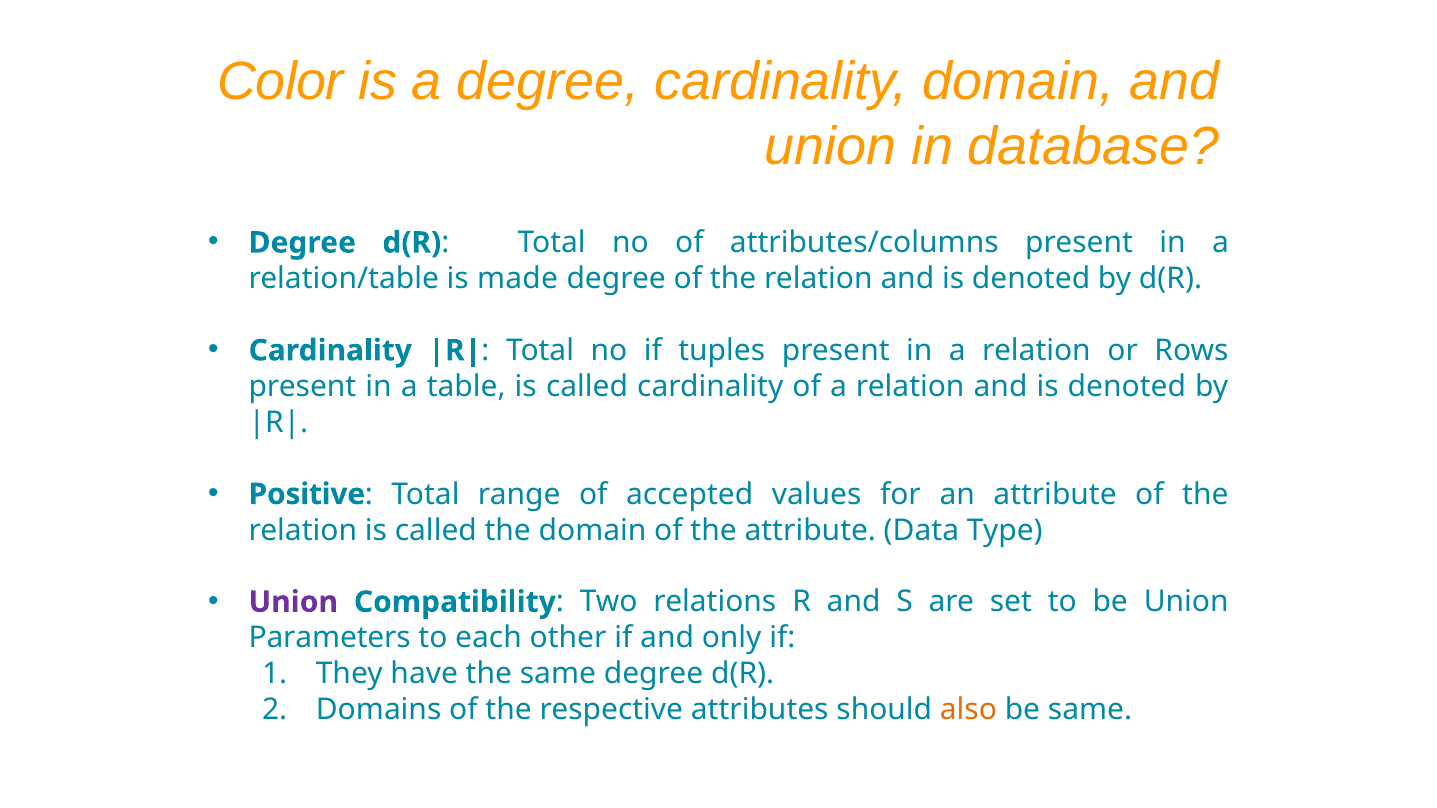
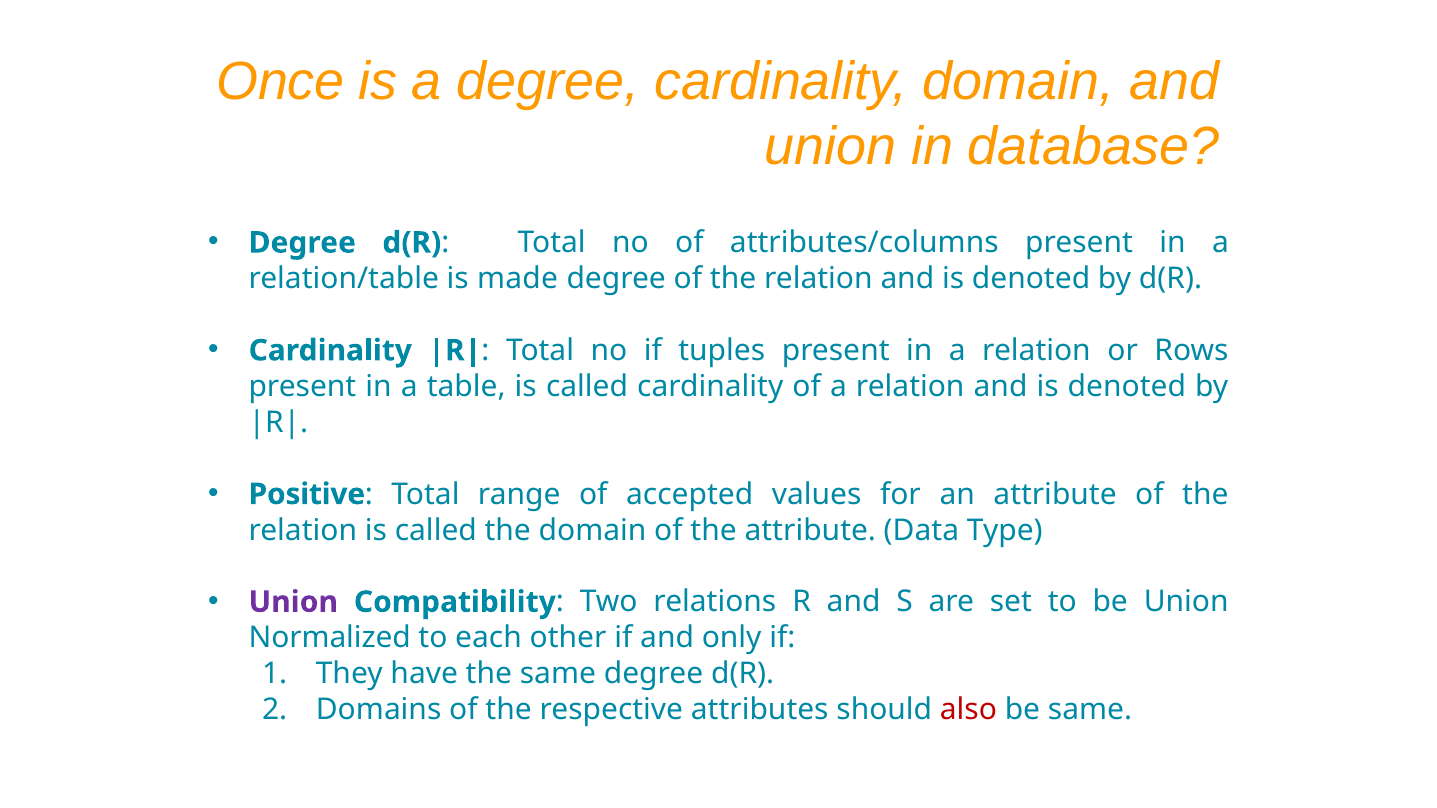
Color: Color -> Once
Parameters: Parameters -> Normalized
also colour: orange -> red
